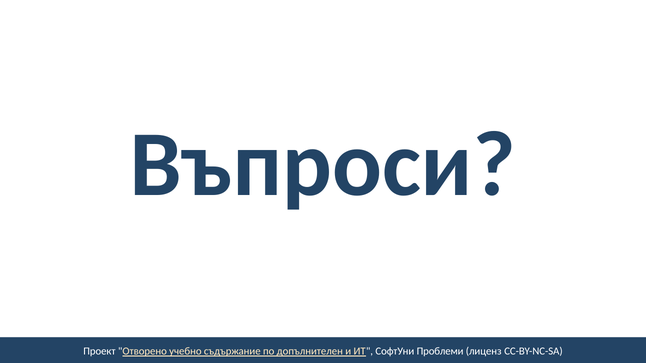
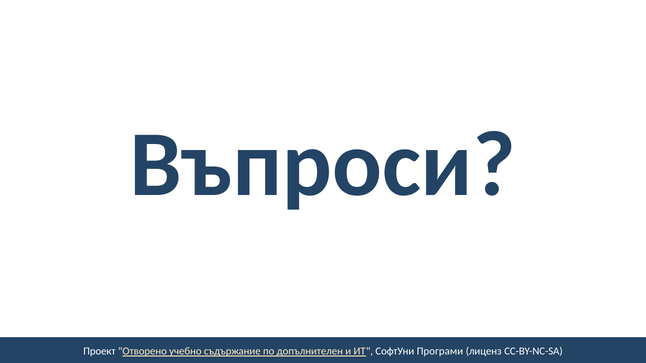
Проблеми: Проблеми -> Програми
